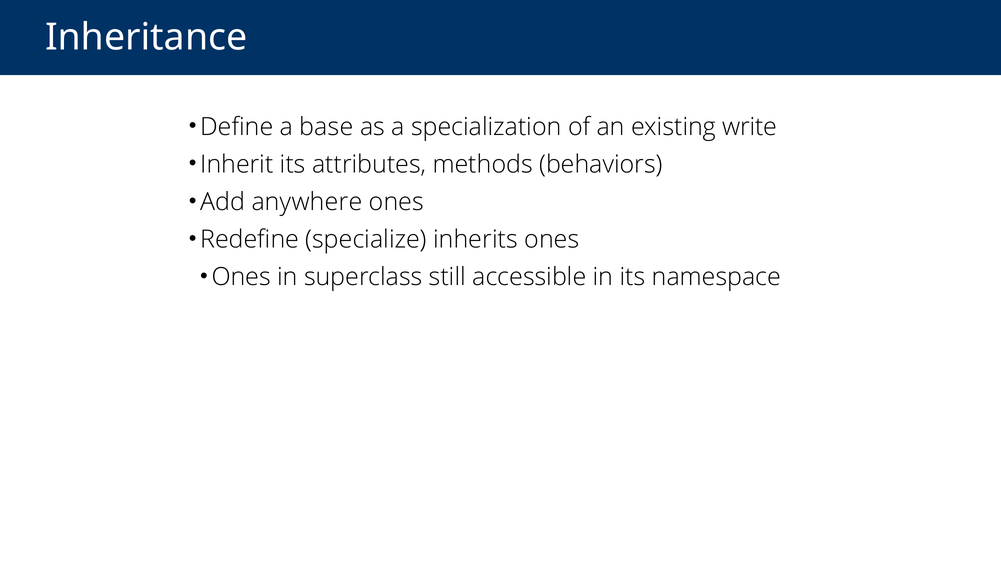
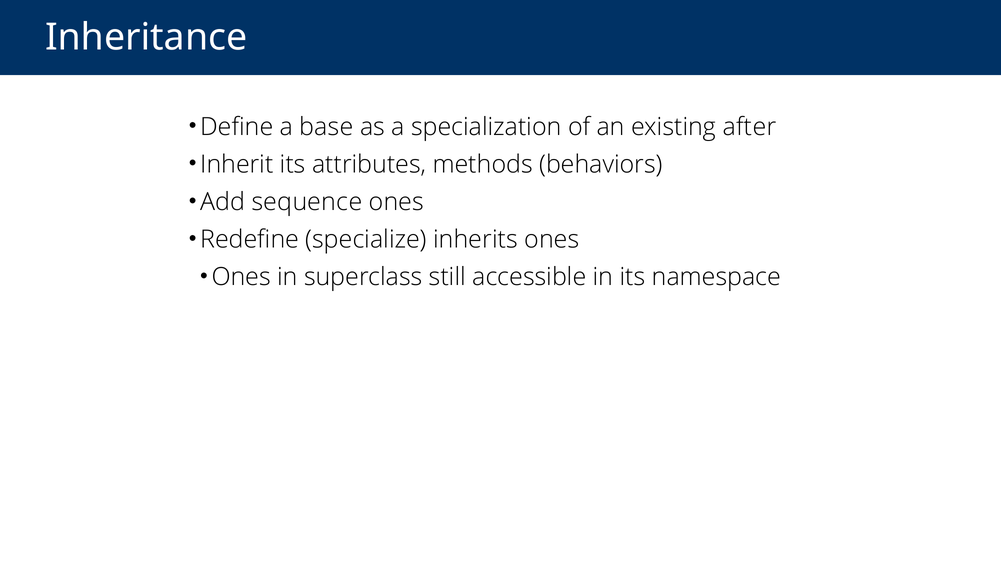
write: write -> after
anywhere: anywhere -> sequence
